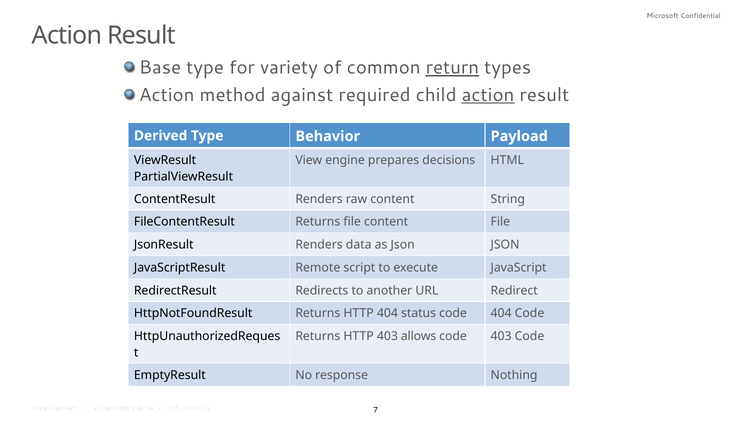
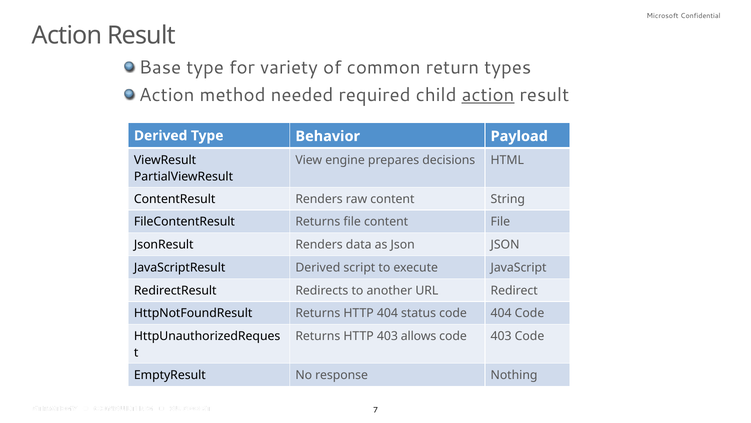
return underline: present -> none
against: against -> needed
JavaScriptResult Remote: Remote -> Derived
